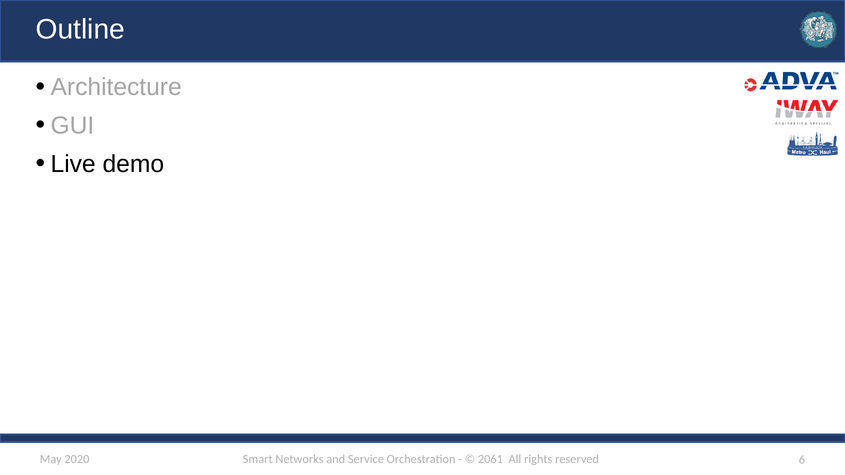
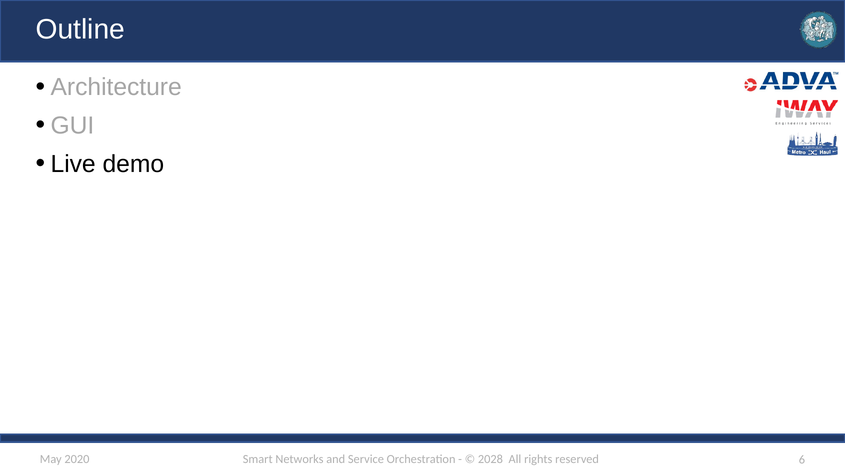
2061: 2061 -> 2028
